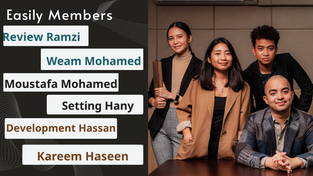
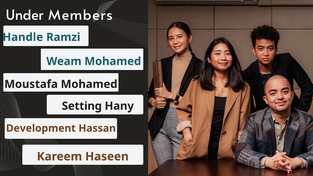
Easily: Easily -> Under
Review: Review -> Handle
